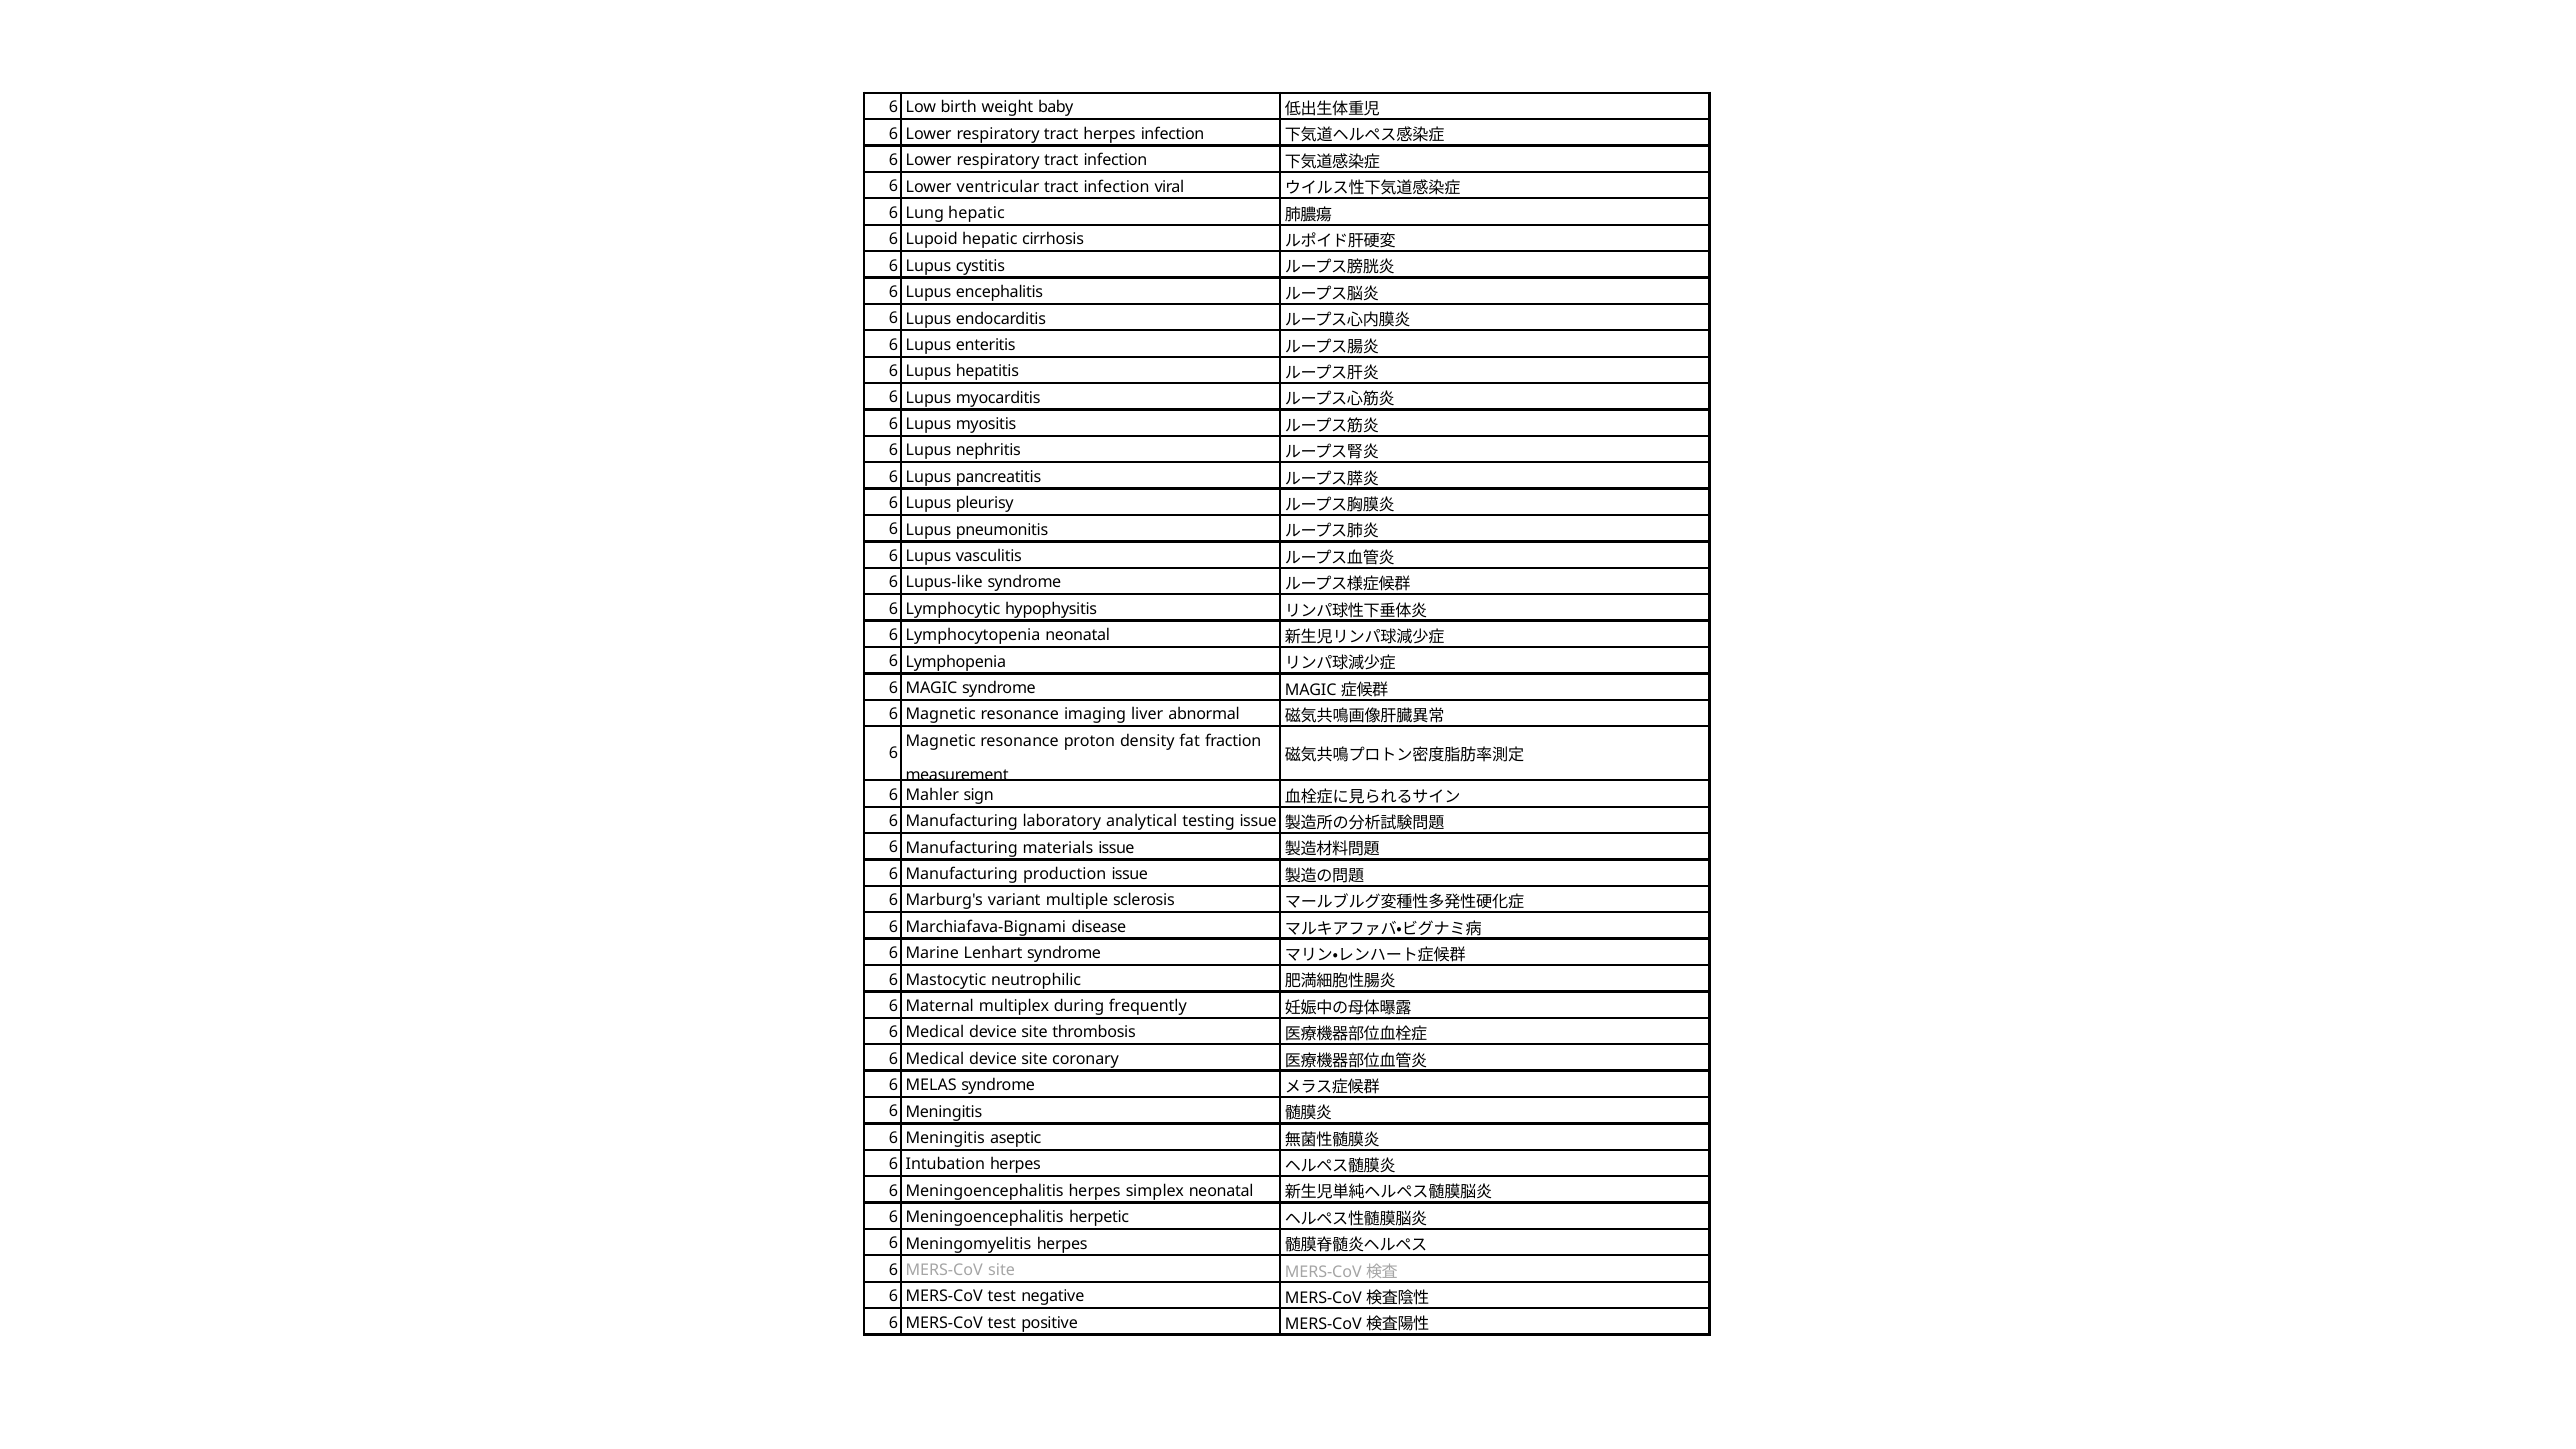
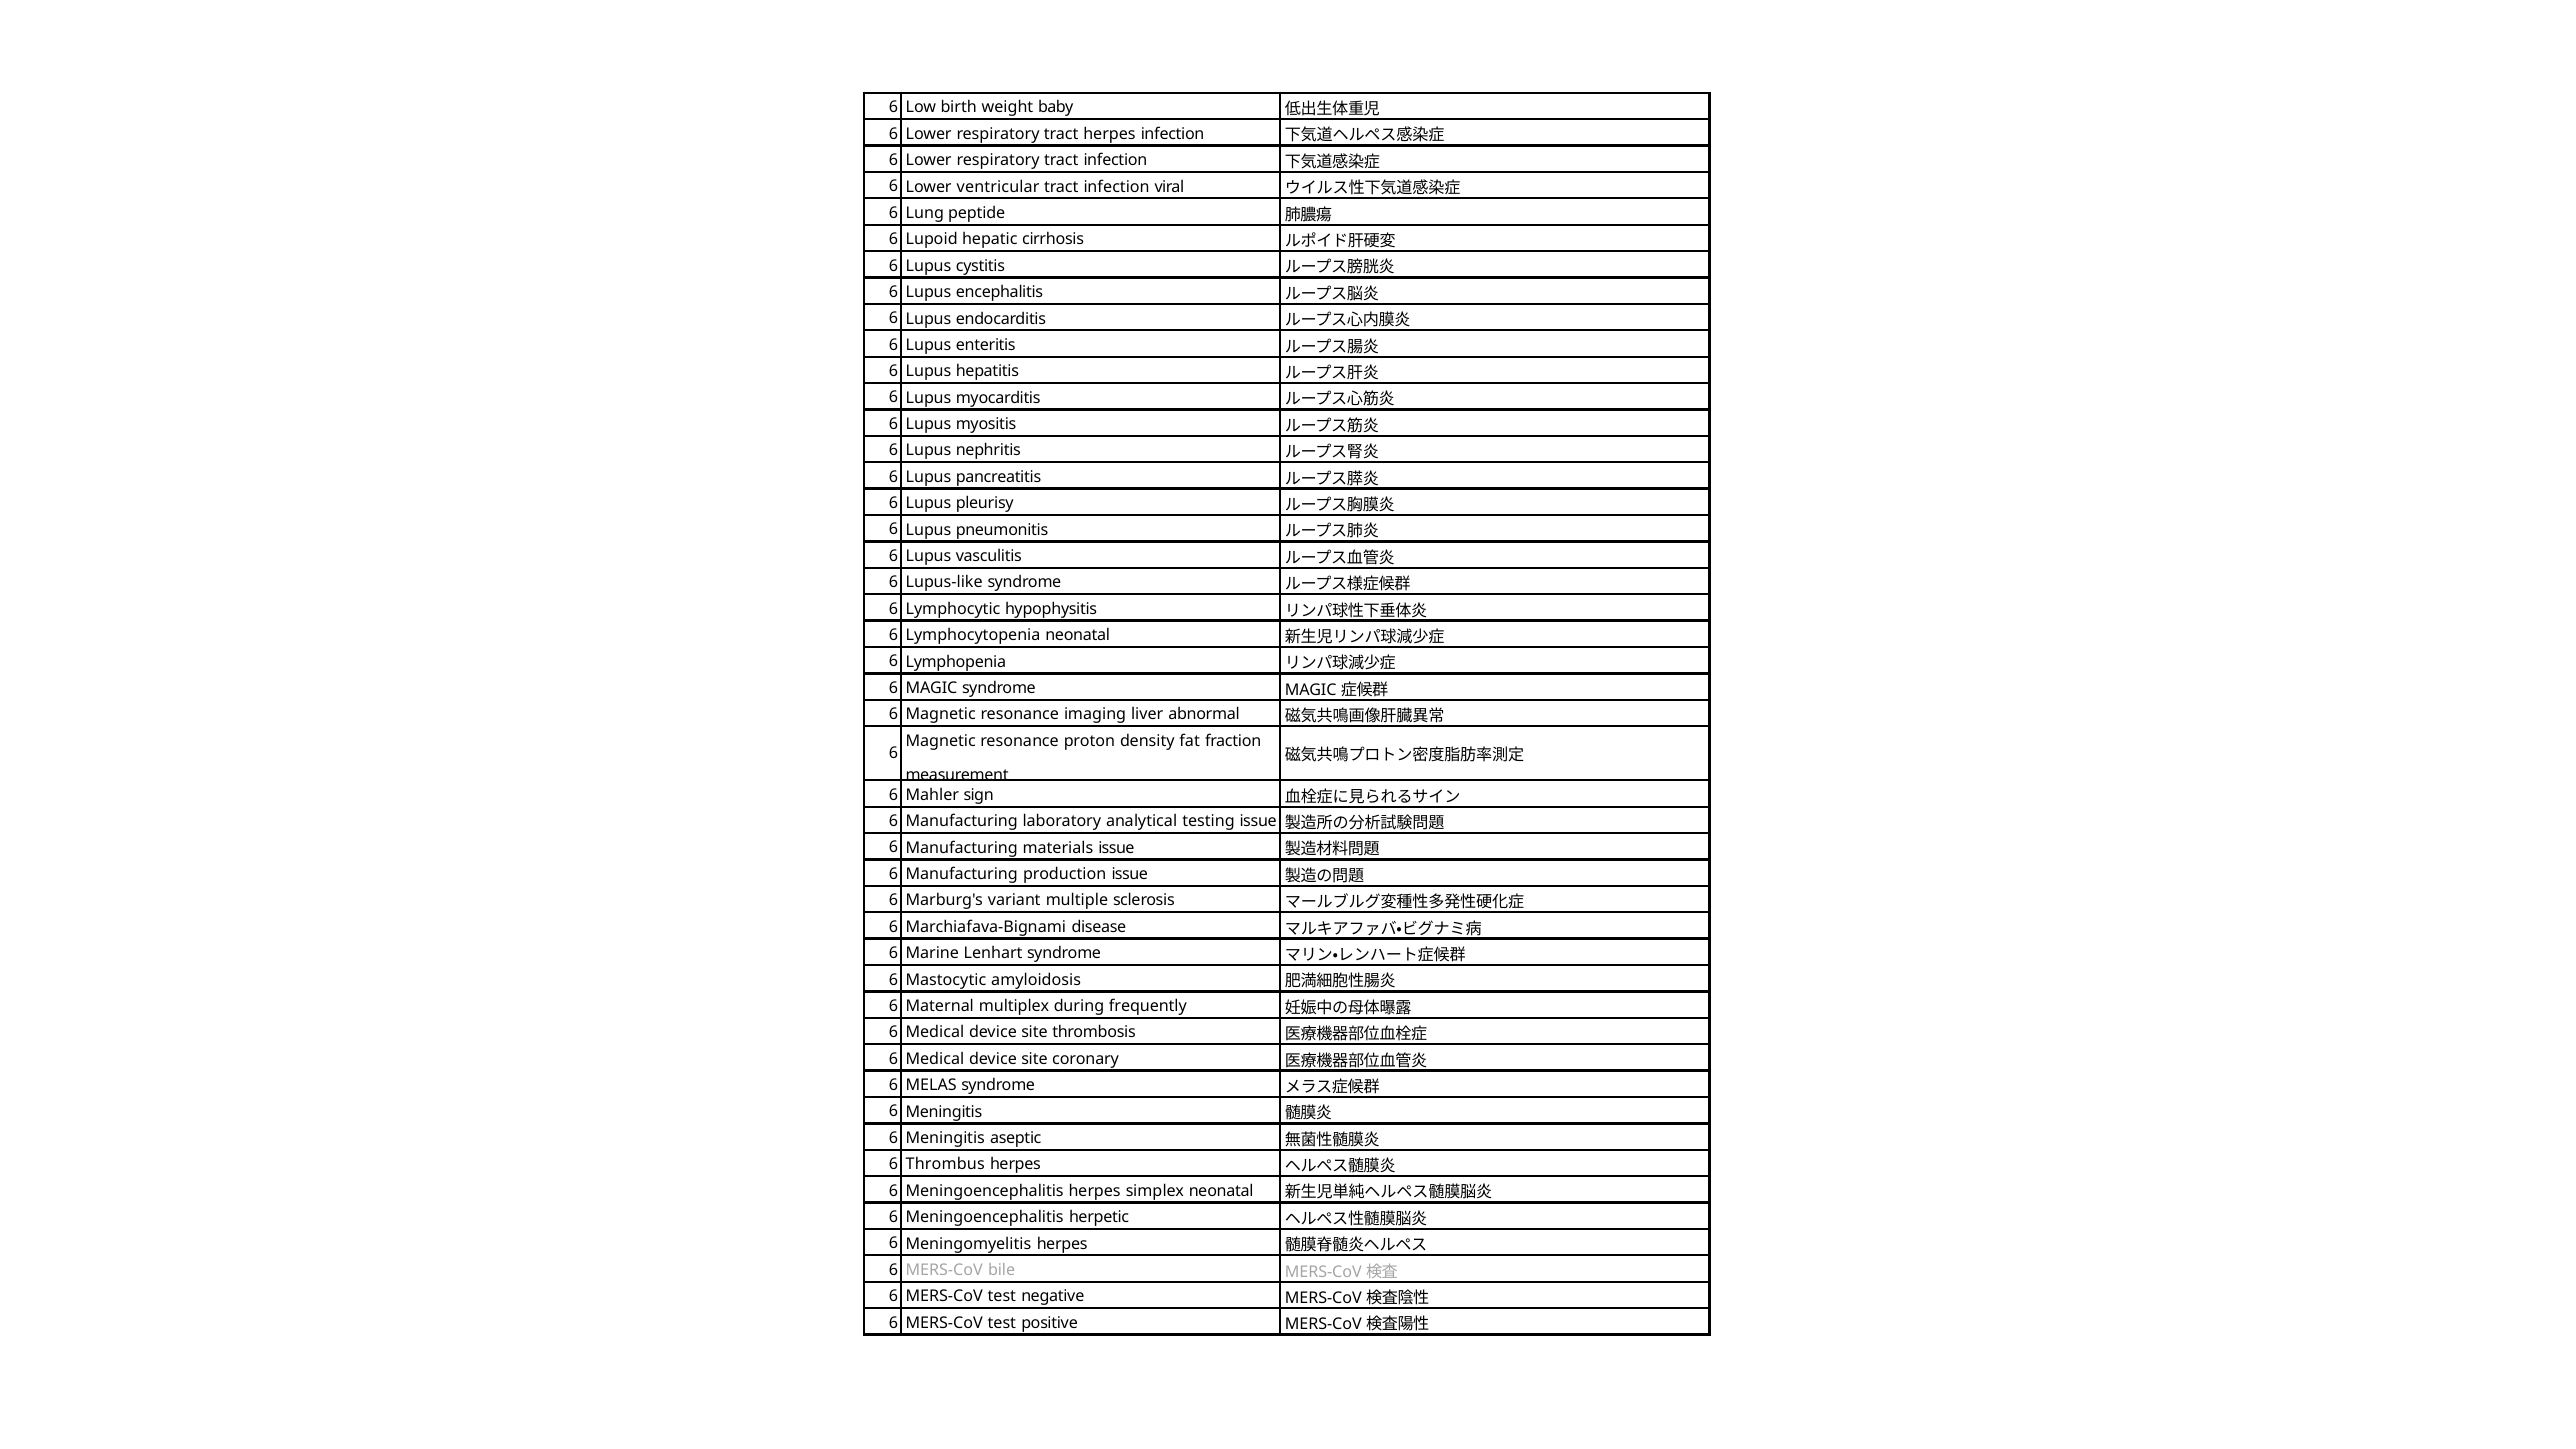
Lung hepatic: hepatic -> peptide
neutrophilic: neutrophilic -> amyloidosis
Intubation: Intubation -> Thrombus
MERS-CoV site: site -> bile
